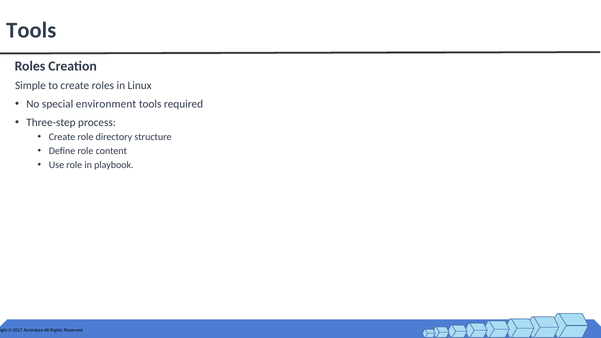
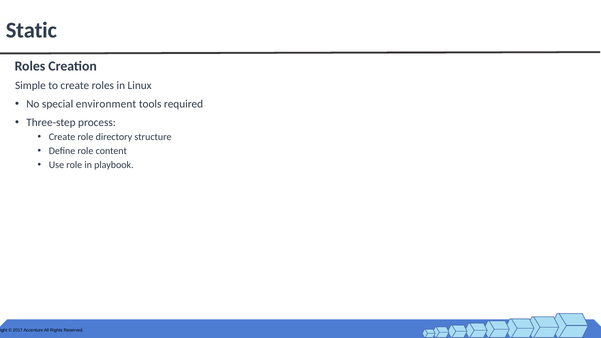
Tools at (31, 30): Tools -> Static
